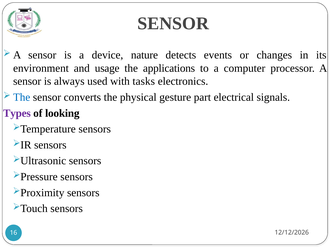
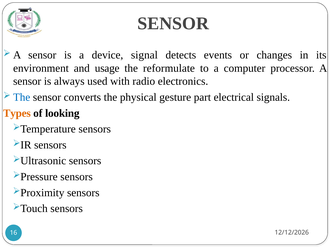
nature: nature -> signal
applications: applications -> reformulate
tasks: tasks -> radio
Types colour: purple -> orange
